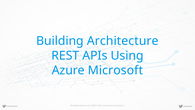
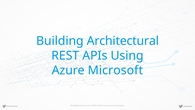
Architecture: Architecture -> Architectural
